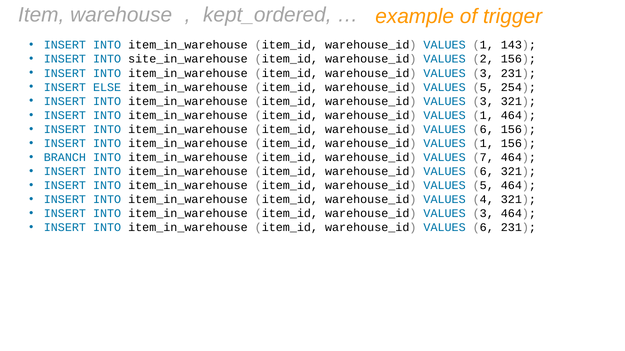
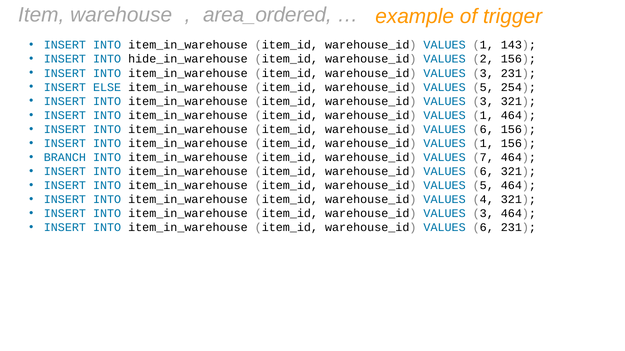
kept_ordered: kept_ordered -> area_ordered
site_in_warehouse: site_in_warehouse -> hide_in_warehouse
